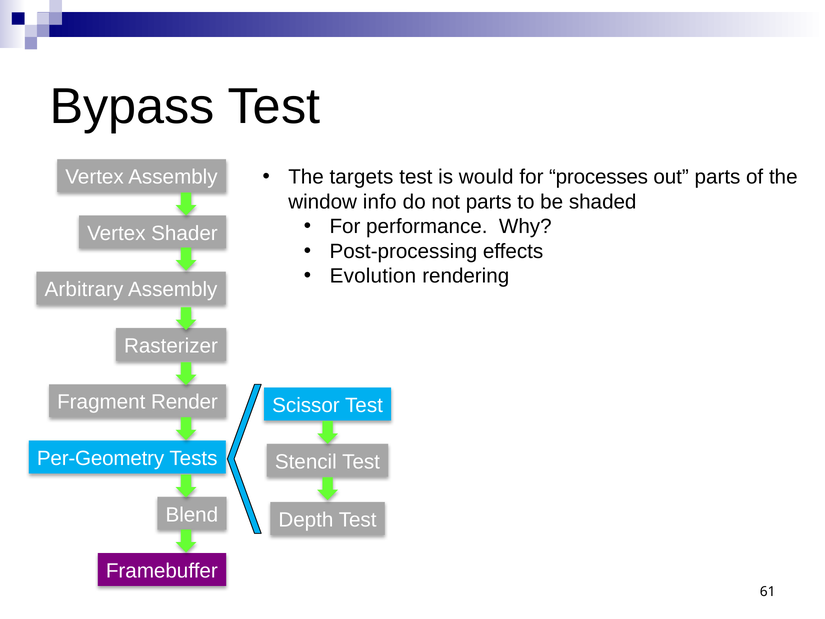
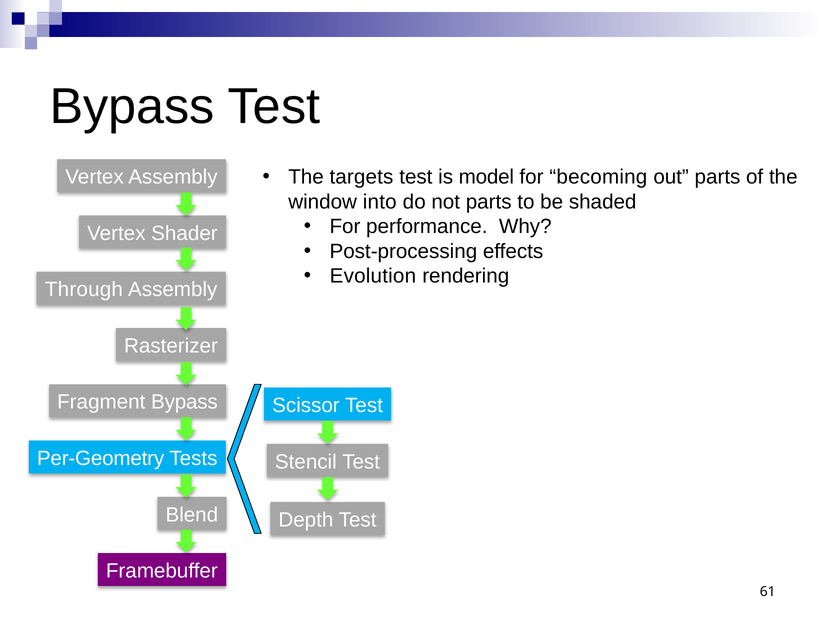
would: would -> model
processes: processes -> becoming
info: info -> into
Arbitrary: Arbitrary -> Through
Fragment Render: Render -> Bypass
